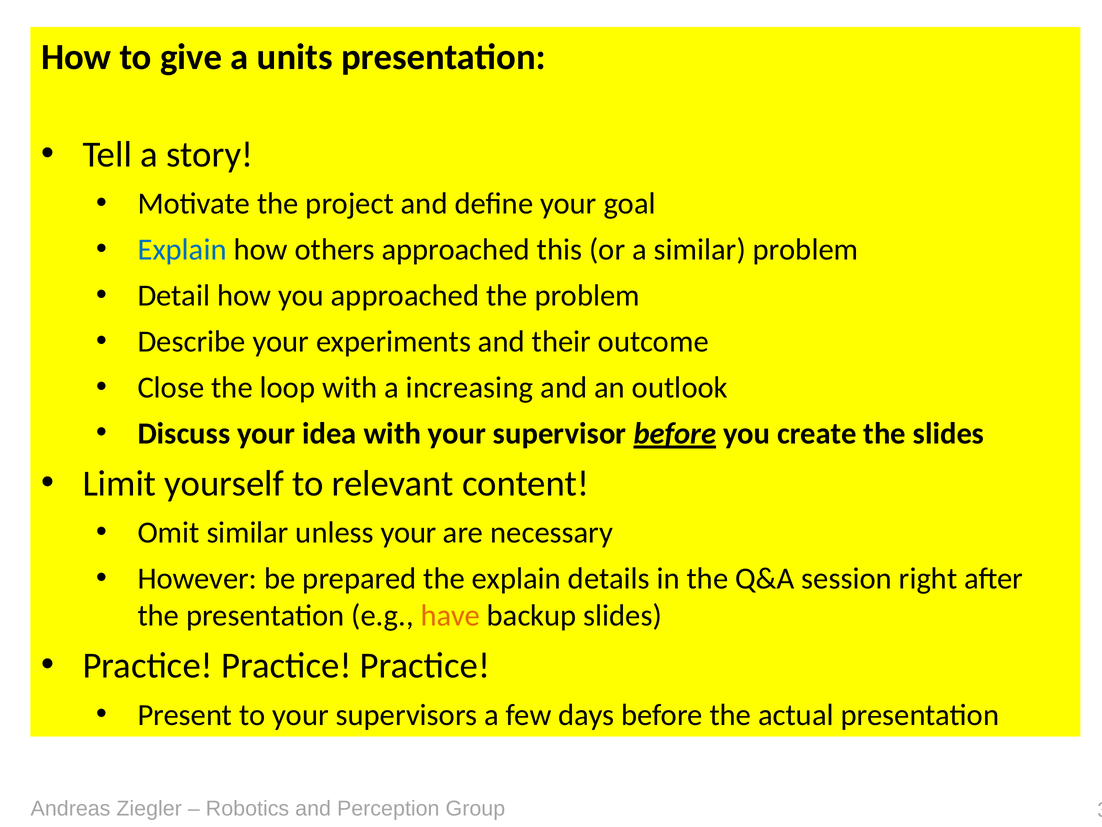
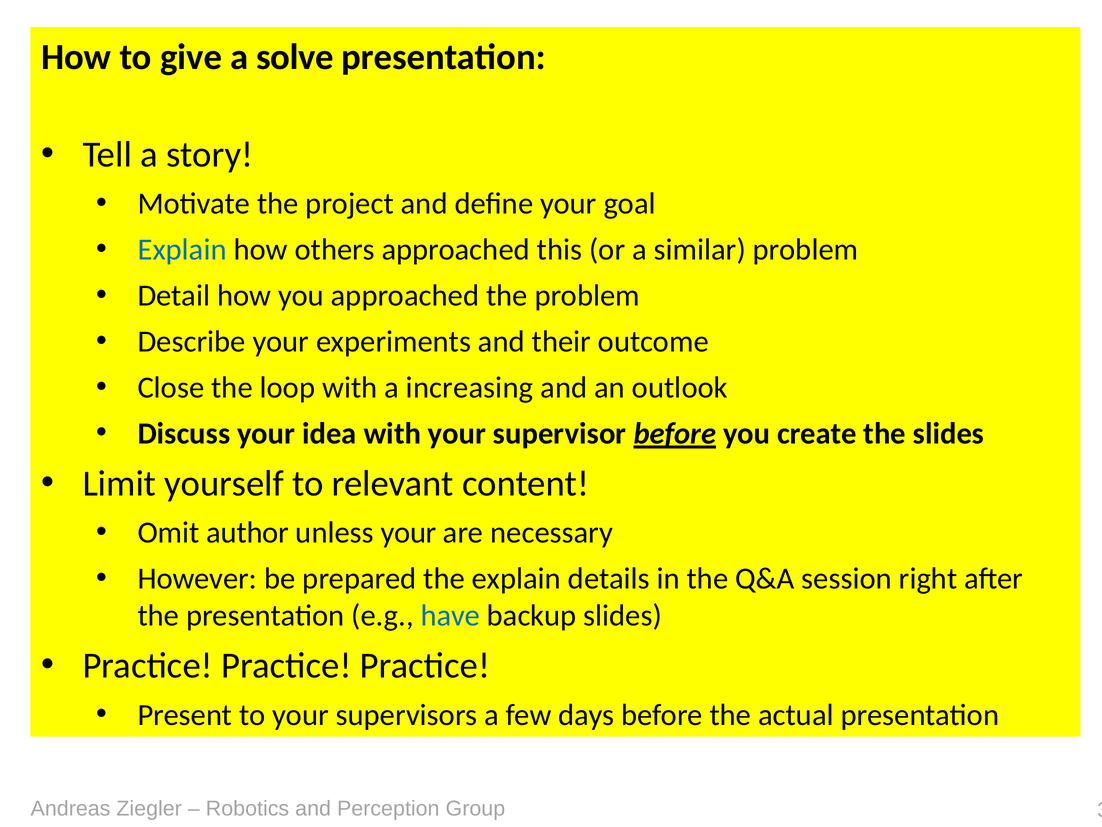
units: units -> solve
Omit similar: similar -> author
have colour: orange -> blue
